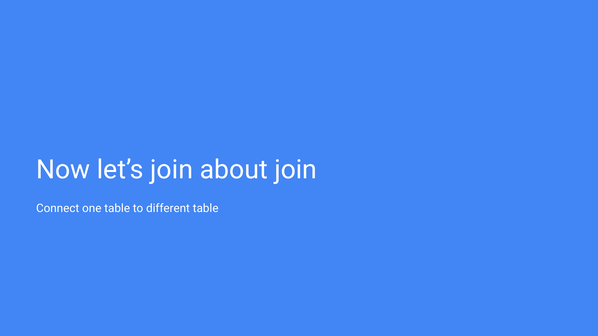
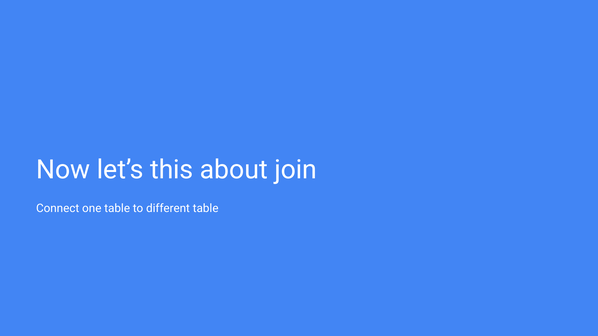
let’s join: join -> this
